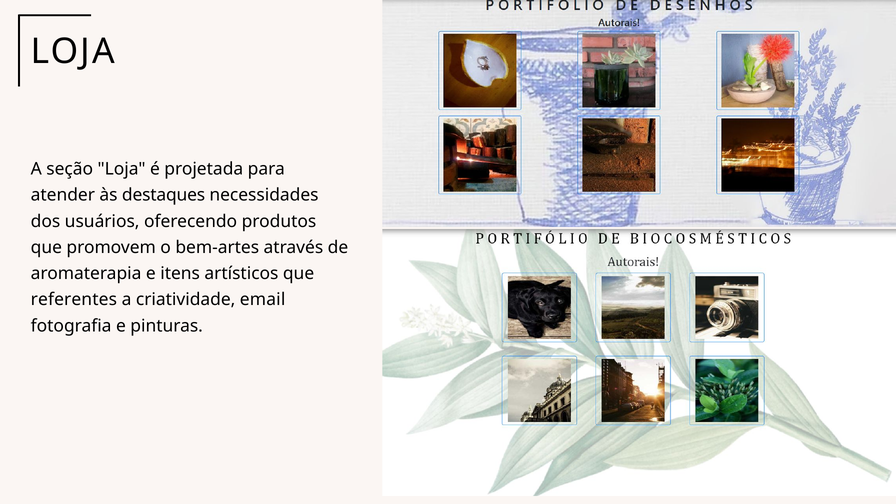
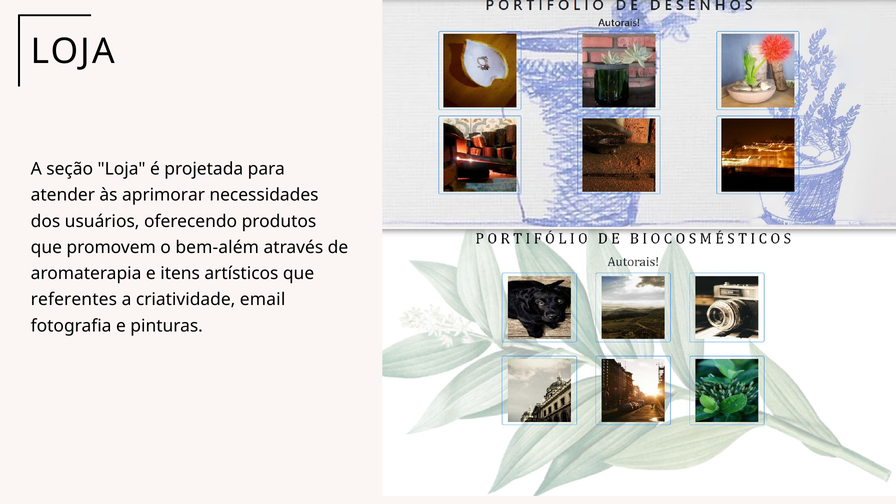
destaques: destaques -> aprimorar
bem-artes: bem-artes -> bem-além
